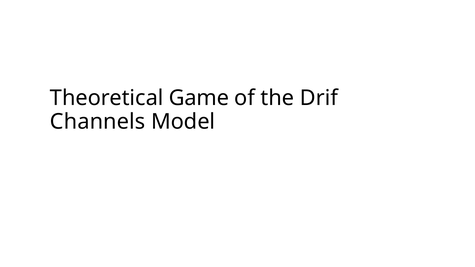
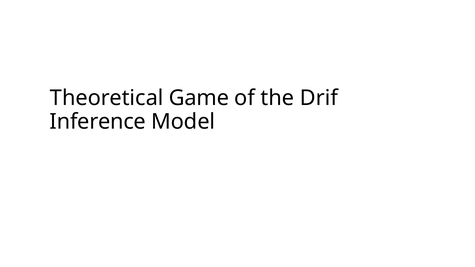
Channels: Channels -> Inference
